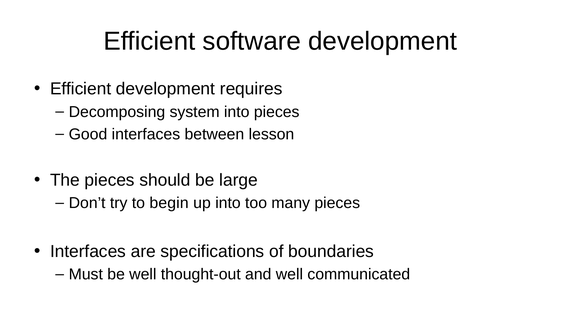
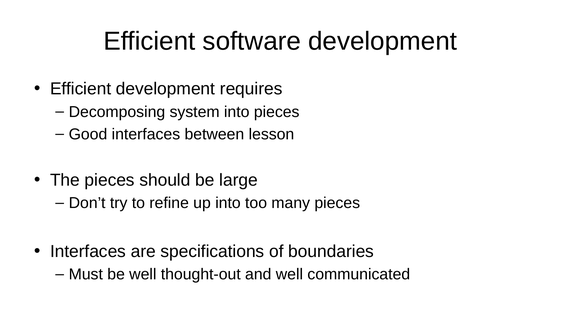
begin: begin -> refine
